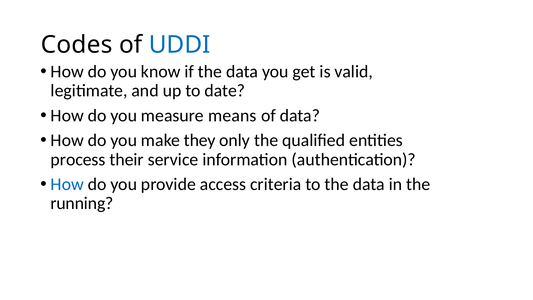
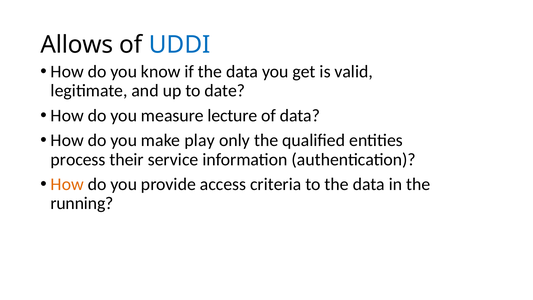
Codes: Codes -> Allows
means: means -> lecture
they: they -> play
How at (67, 184) colour: blue -> orange
